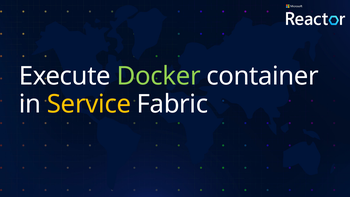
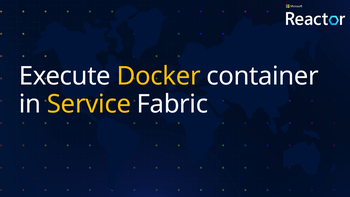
Docker colour: light green -> yellow
